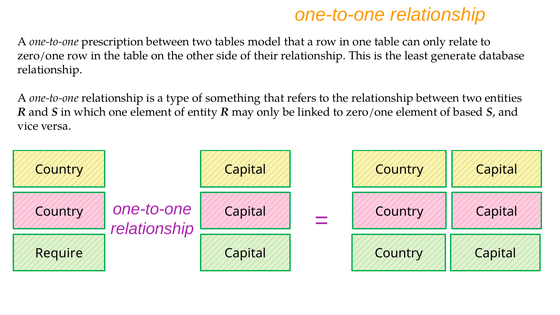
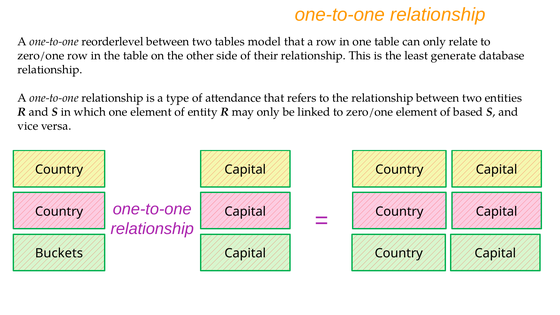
prescription: prescription -> reorderlevel
something: something -> attendance
Require: Require -> Buckets
